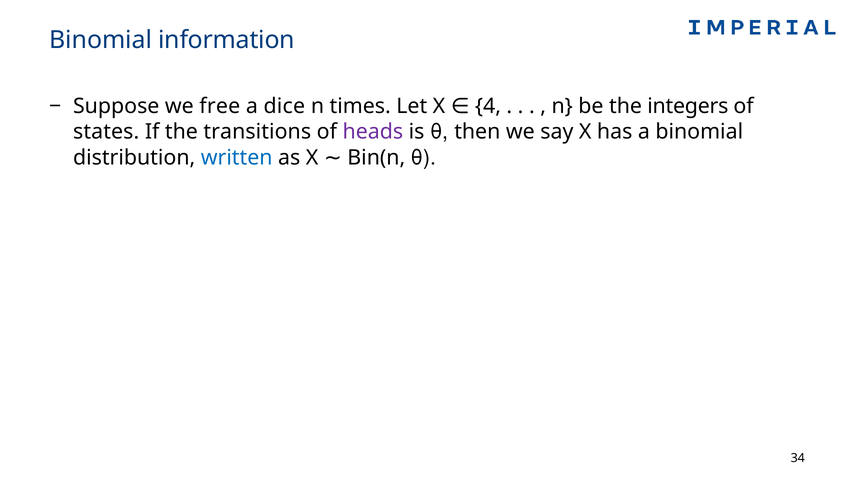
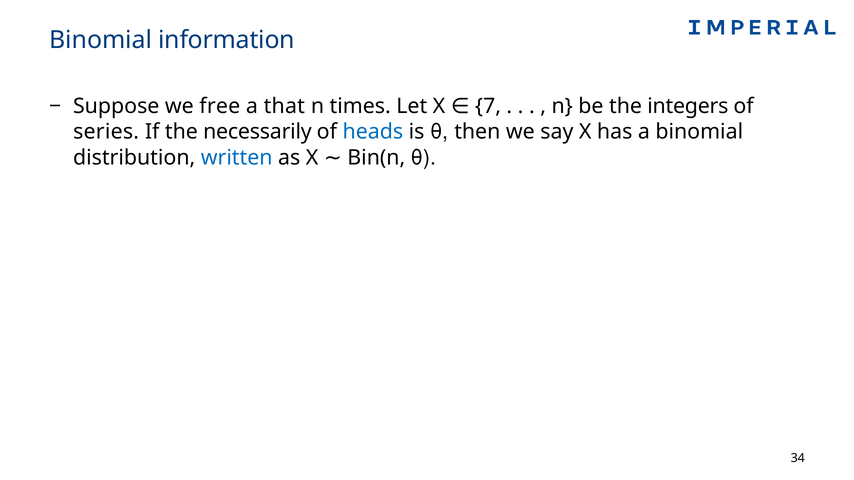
dice: dice -> that
4: 4 -> 7
states: states -> series
transitions: transitions -> necessarily
heads colour: purple -> blue
